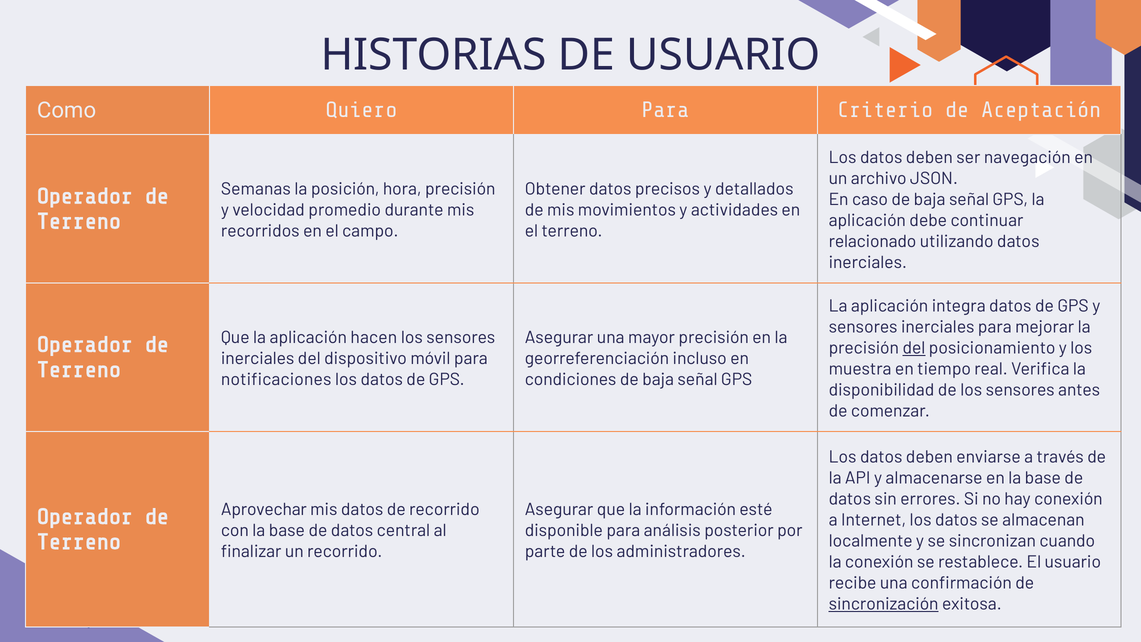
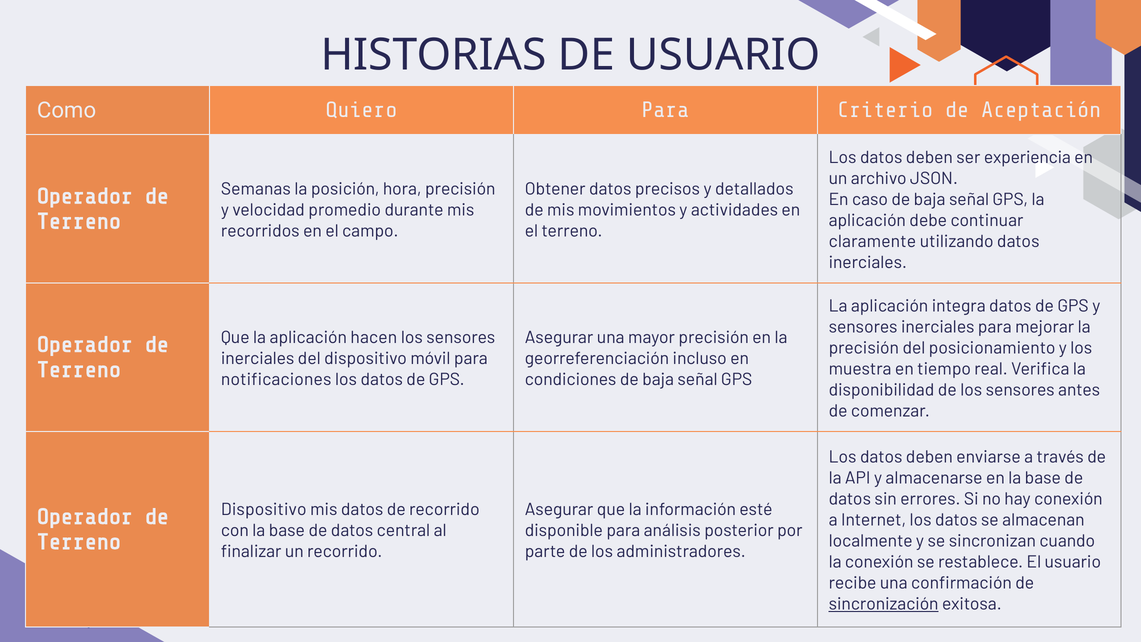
navegación: navegación -> experiencia
relacionado: relacionado -> claramente
del at (914, 348) underline: present -> none
Aprovechar at (264, 509): Aprovechar -> Dispositivo
